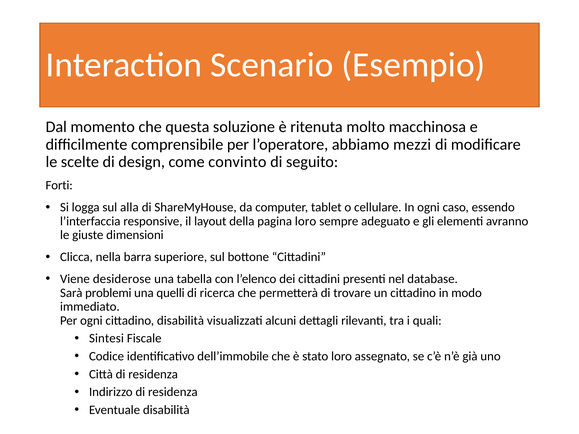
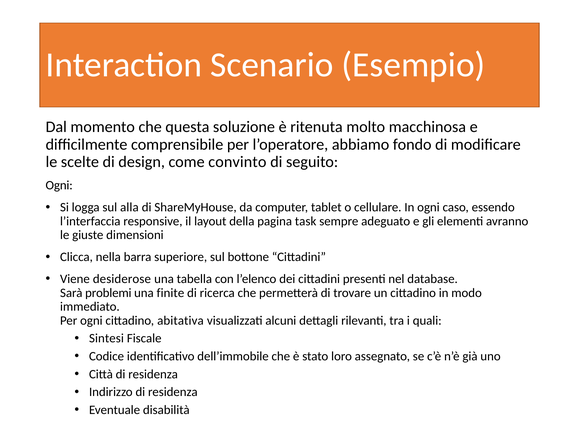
mezzi: mezzi -> fondo
Forti at (59, 186): Forti -> Ogni
pagina loro: loro -> task
quelli: quelli -> finite
cittadino disabilità: disabilità -> abitativa
